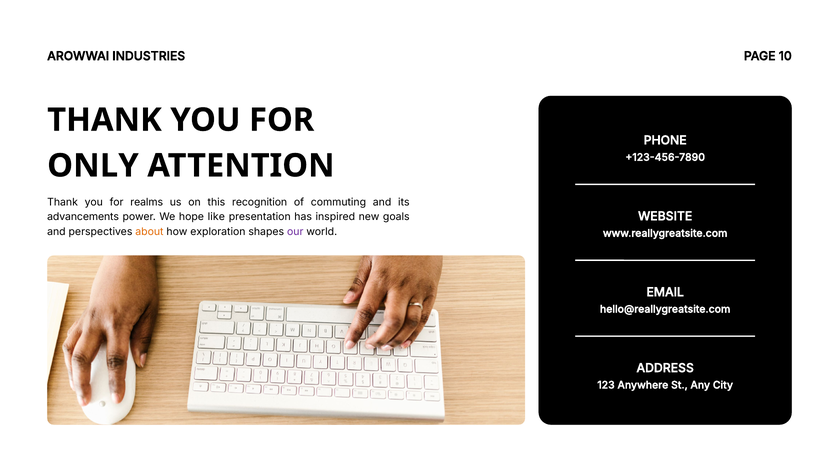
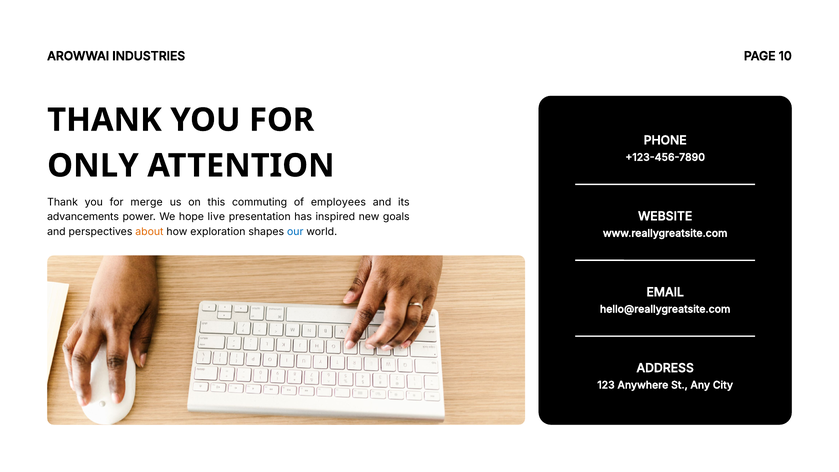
realms: realms -> merge
recognition: recognition -> commuting
commuting: commuting -> employees
like: like -> live
our colour: purple -> blue
